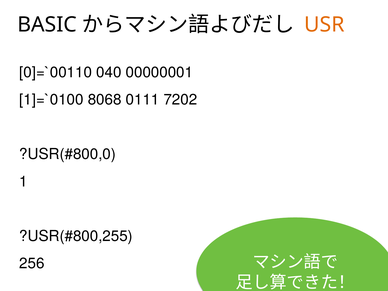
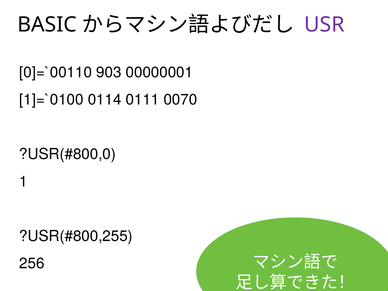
USR colour: orange -> purple
040: 040 -> 903
8068: 8068 -> 0114
7202: 7202 -> 0070
